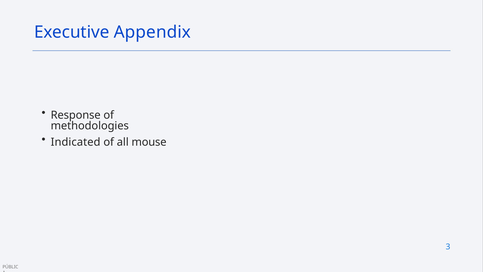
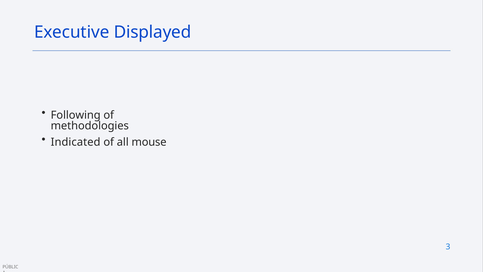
Appendix: Appendix -> Displayed
Response: Response -> Following
